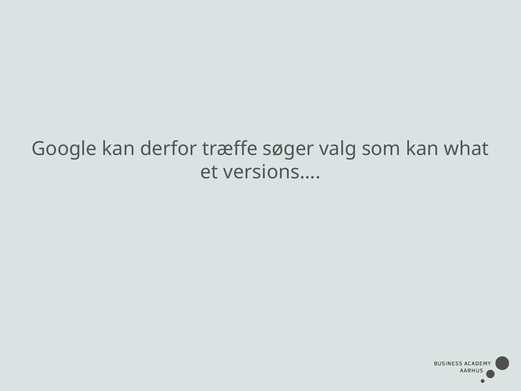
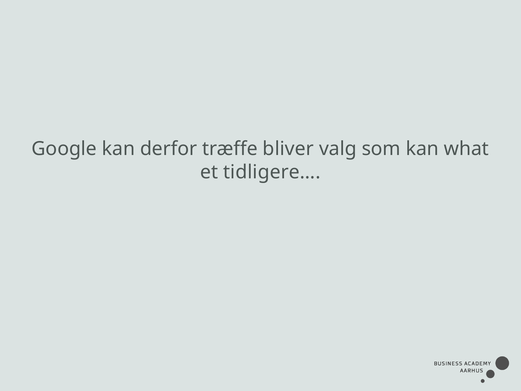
søger: søger -> bliver
versions…: versions… -> tidligere…
